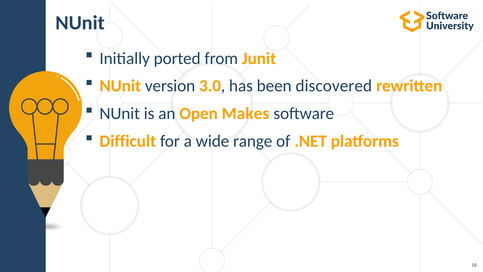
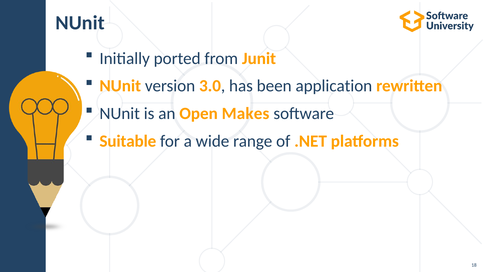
discovered: discovered -> application
Difficult: Difficult -> Suitable
